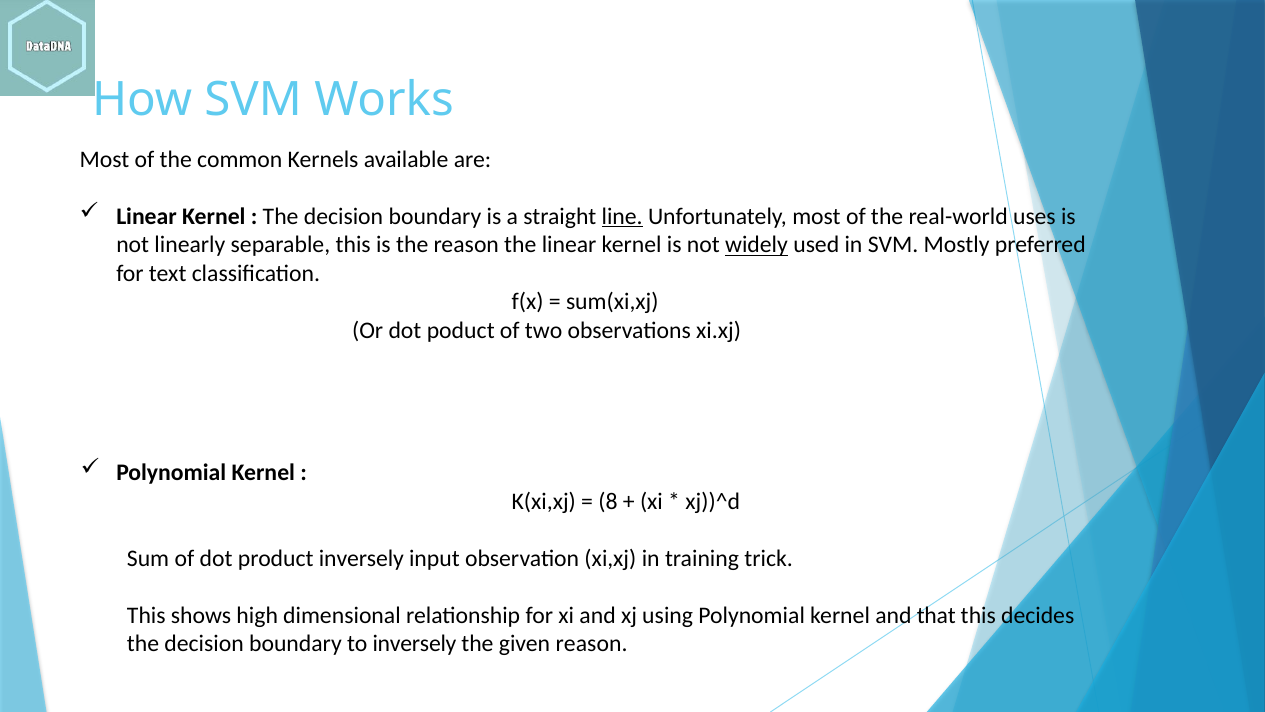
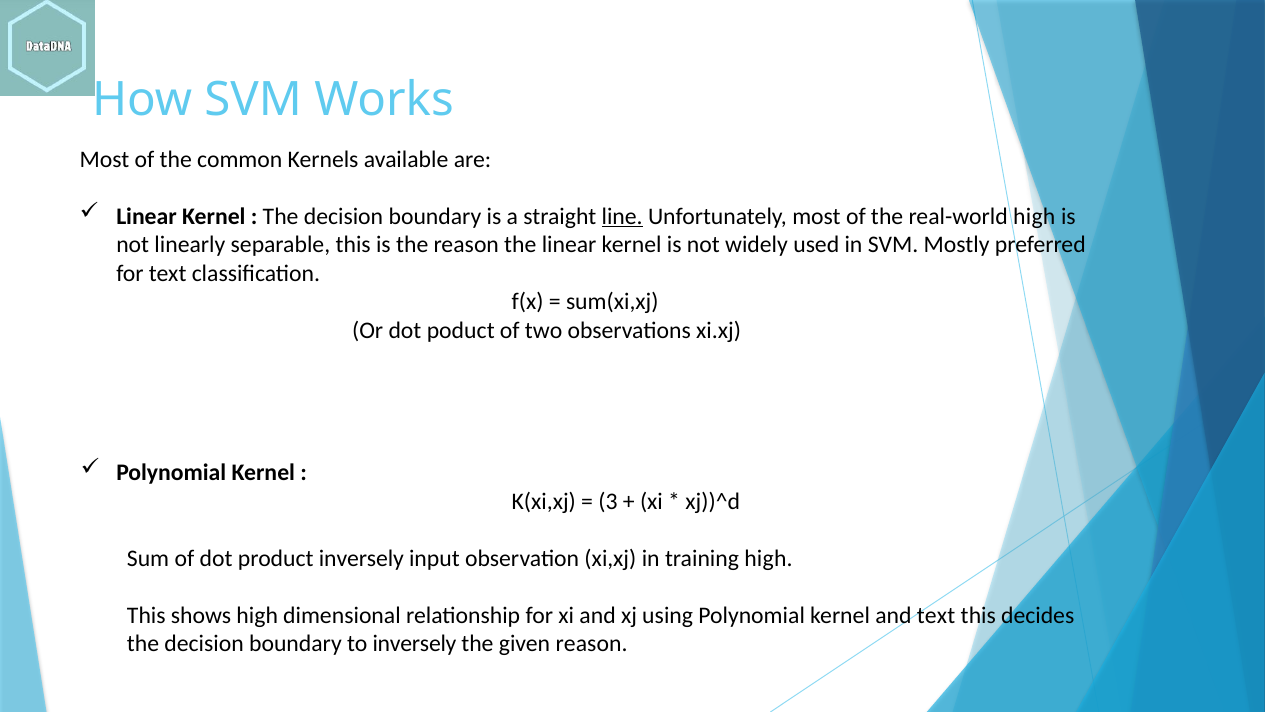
real-world uses: uses -> high
widely underline: present -> none
8: 8 -> 3
training trick: trick -> high
and that: that -> text
